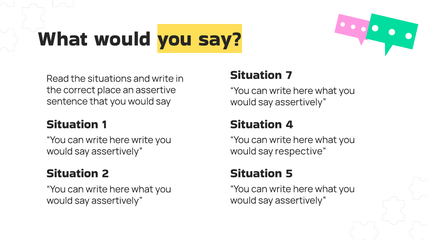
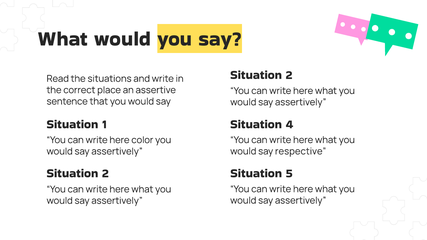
7 at (289, 75): 7 -> 2
here write: write -> color
